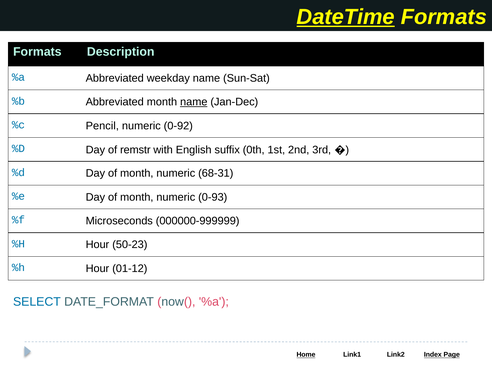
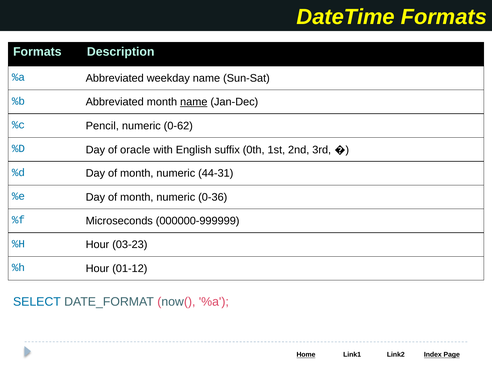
DateTime underline: present -> none
0-92: 0-92 -> 0-62
remstr: remstr -> oracle
68-31: 68-31 -> 44-31
0-93: 0-93 -> 0-36
50-23: 50-23 -> 03-23
